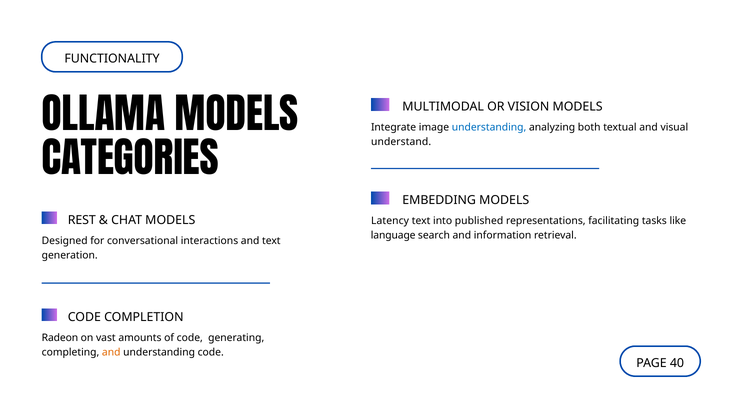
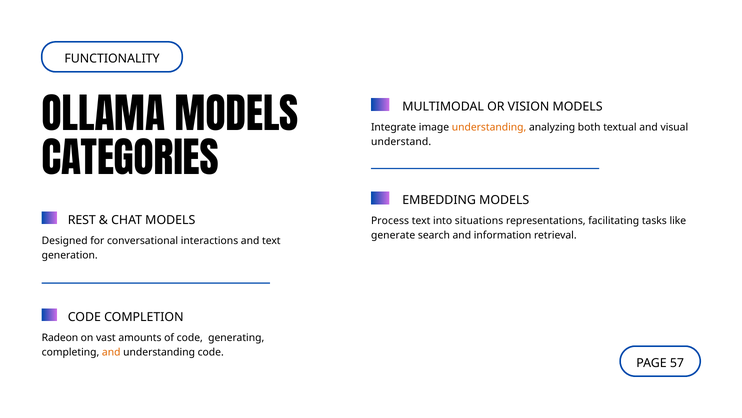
understanding at (489, 127) colour: blue -> orange
Latency: Latency -> Process
published: published -> situations
language: language -> generate
40: 40 -> 57
